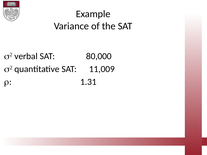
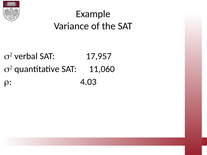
80,000: 80,000 -> 17,957
11,009: 11,009 -> 11,060
1.31: 1.31 -> 4.03
